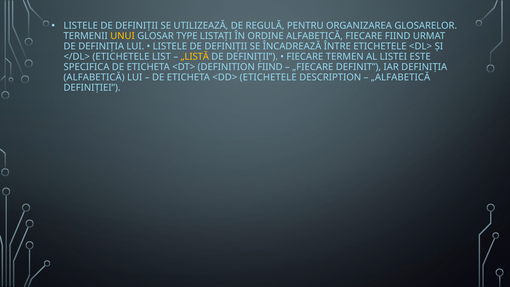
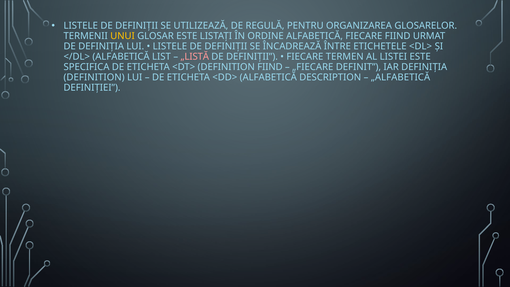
GLOSAR TYPE: TYPE -> ESTE
</DL> ETICHETELE: ETICHETELE -> ALFABETICĂ
„LISTĂ colour: yellow -> pink
ALFABETICĂ at (94, 77): ALFABETICĂ -> DEFINITION
<DD> ETICHETELE: ETICHETELE -> ALFABETICĂ
